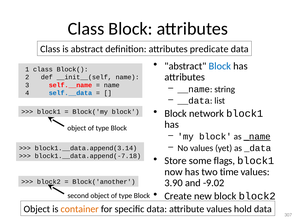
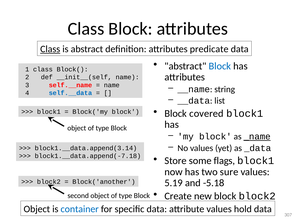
Class at (50, 49) underline: none -> present
network: network -> covered
time: time -> sure
3.90: 3.90 -> 5.19
-9.02: -9.02 -> -5.18
container colour: orange -> blue
